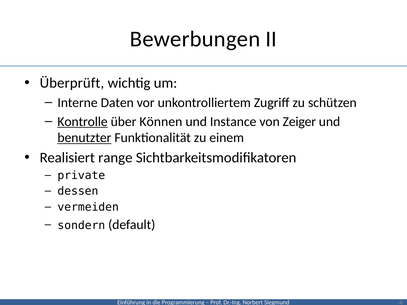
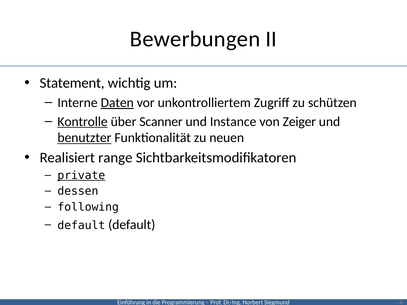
Überprüft: Überprüft -> Statement
Daten underline: none -> present
Können: Können -> Scanner
einem: einem -> neuen
private underline: none -> present
vermeiden: vermeiden -> following
sondern at (81, 226): sondern -> default
